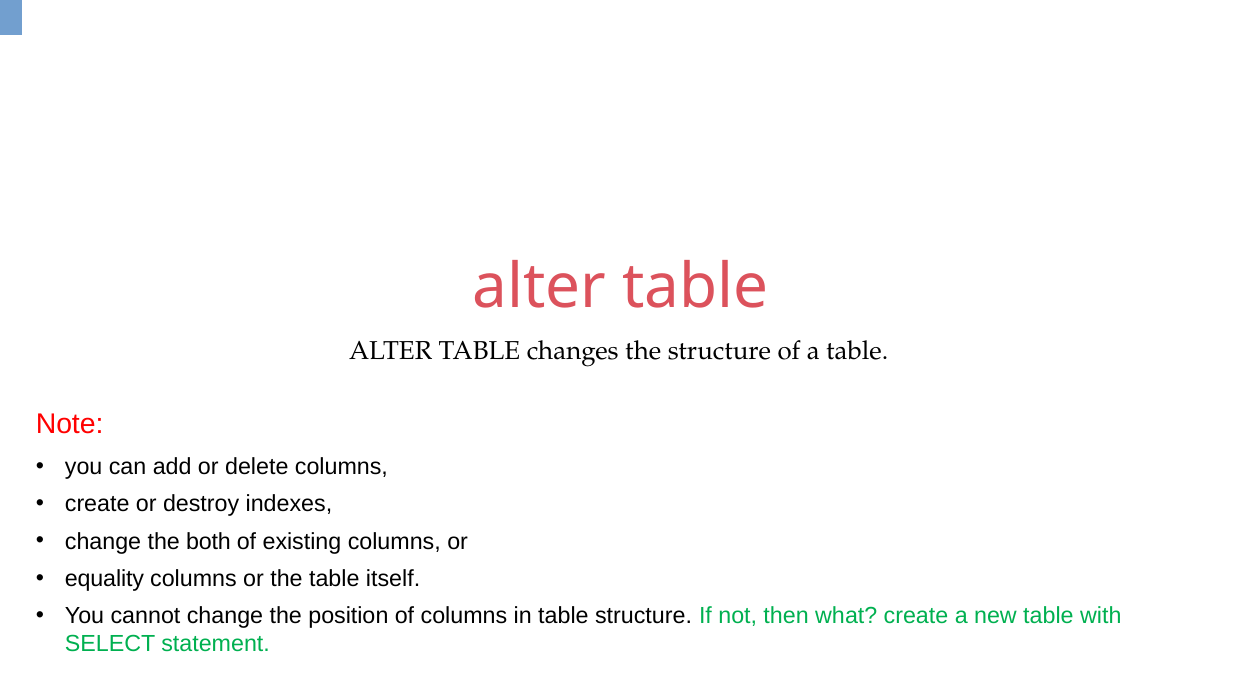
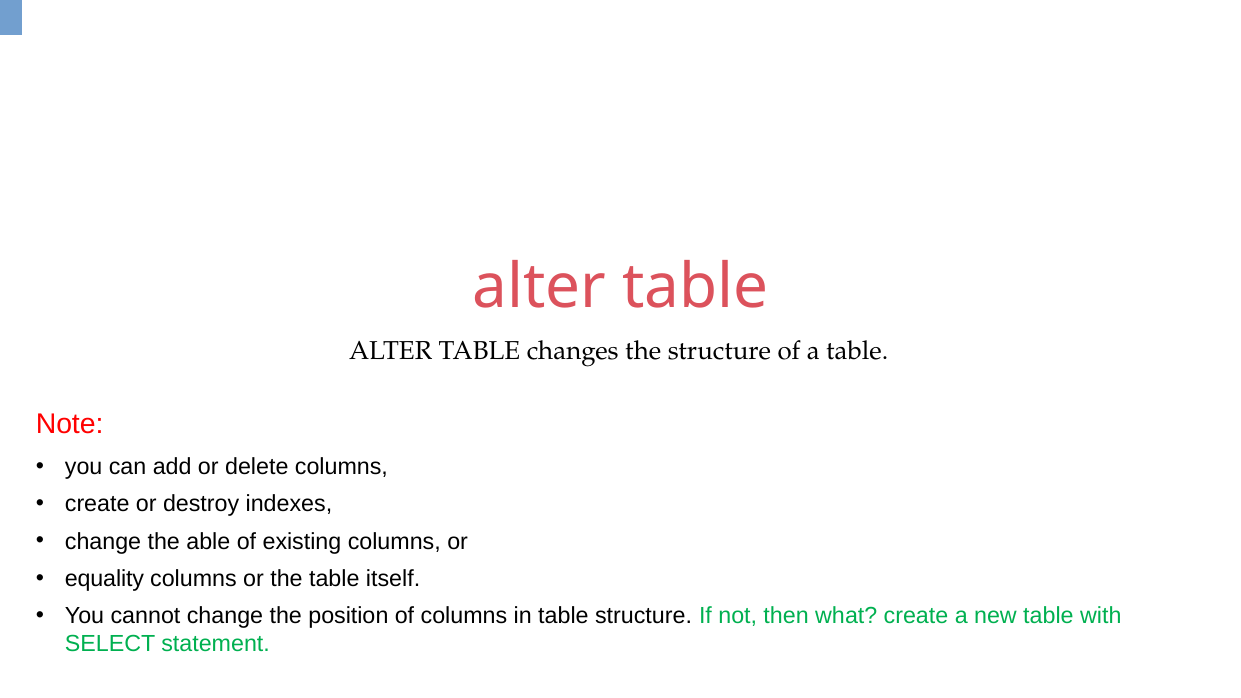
both: both -> able
